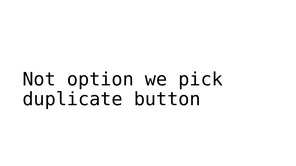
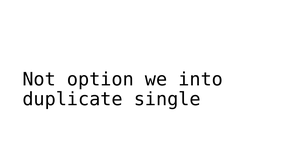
pick: pick -> into
button: button -> single
